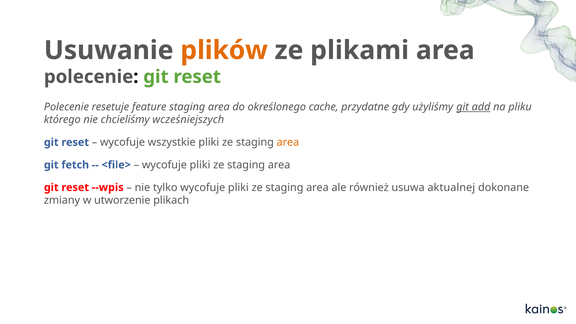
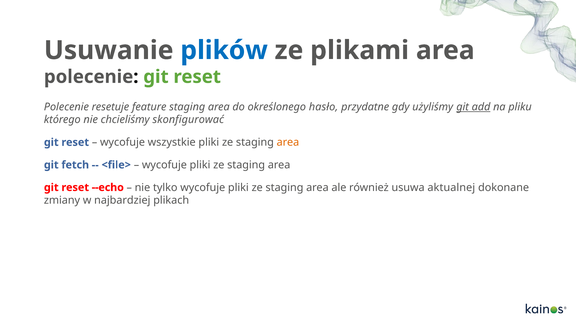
plików colour: orange -> blue
cache: cache -> hasło
wcześniejszych: wcześniejszych -> skonfigurować
--wpis: --wpis -> --echo
utworzenie: utworzenie -> najbardziej
